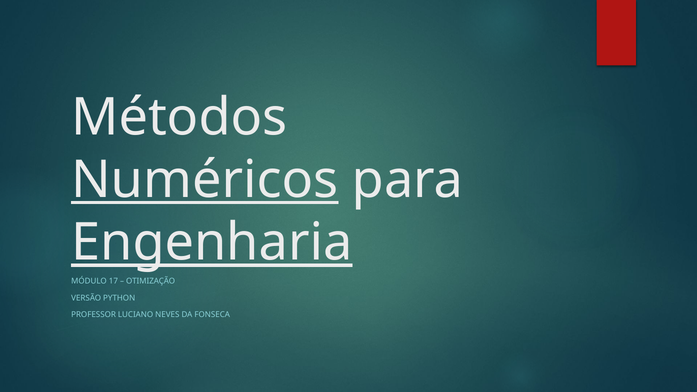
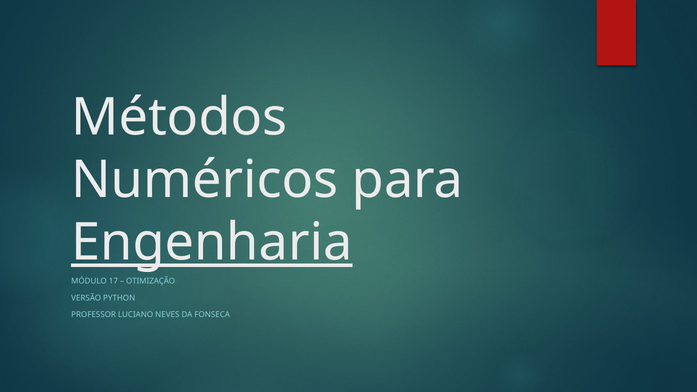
Numéricos underline: present -> none
